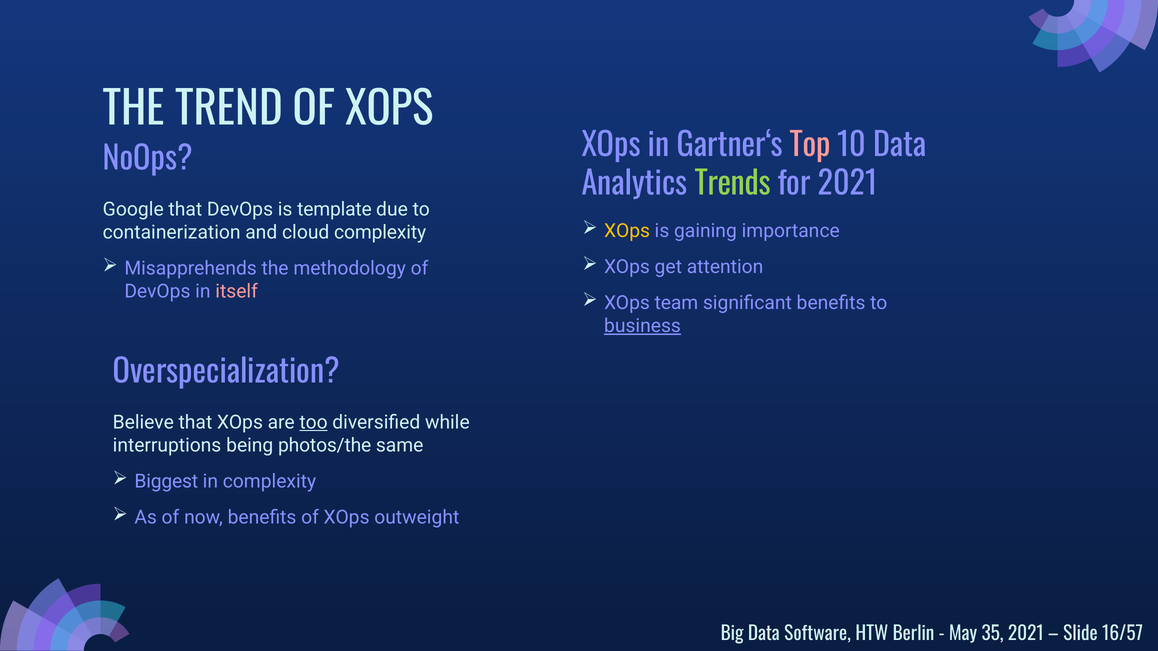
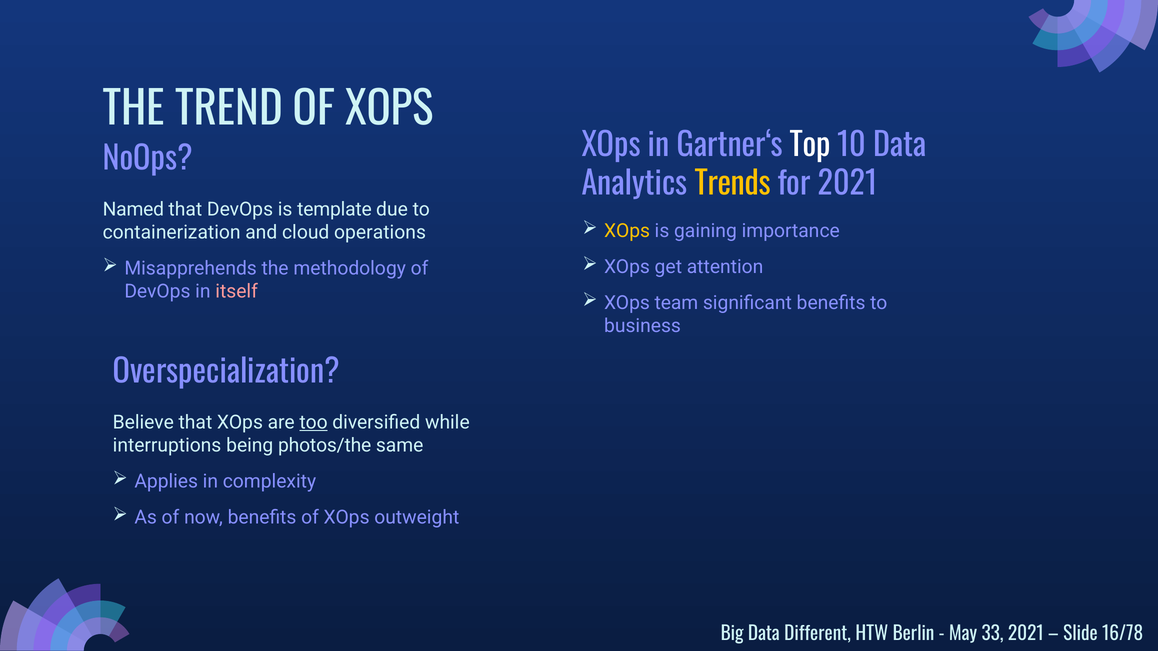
Top colour: pink -> white
Trends colour: light green -> yellow
Google: Google -> Named
cloud complexity: complexity -> operations
business underline: present -> none
Biggest: Biggest -> Applies
Software: Software -> Different
35: 35 -> 33
16/57: 16/57 -> 16/78
